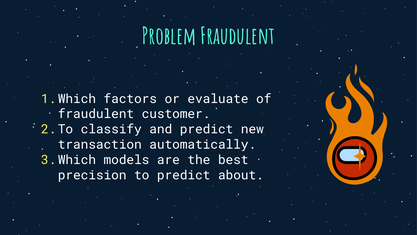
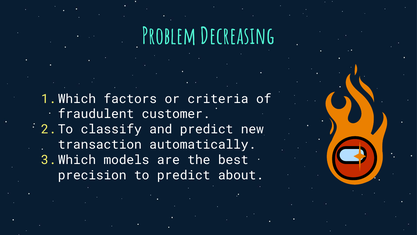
Problem Fraudulent: Fraudulent -> Decreasing
evaluate: evaluate -> criteria
